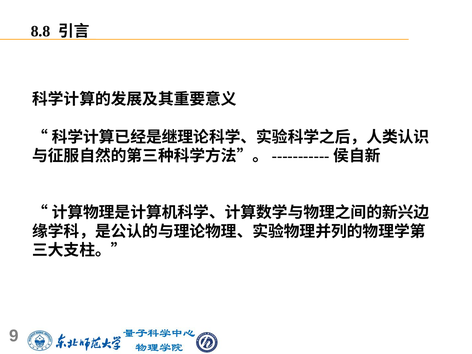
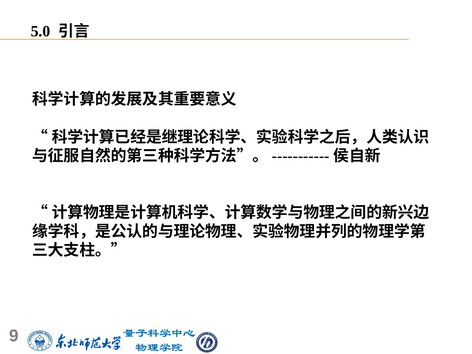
8.8: 8.8 -> 5.0
